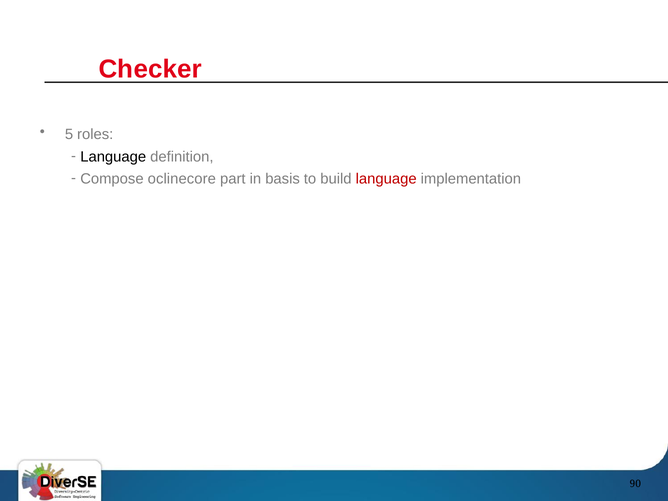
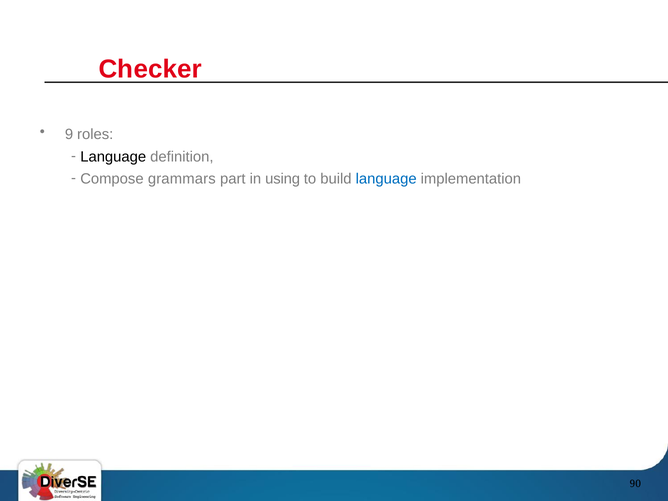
5: 5 -> 9
oclinecore: oclinecore -> grammars
basis: basis -> using
language at (386, 179) colour: red -> blue
